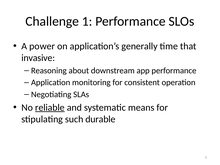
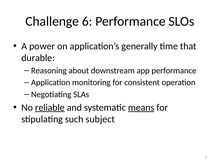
1: 1 -> 6
invasive: invasive -> durable
means underline: none -> present
durable: durable -> subject
